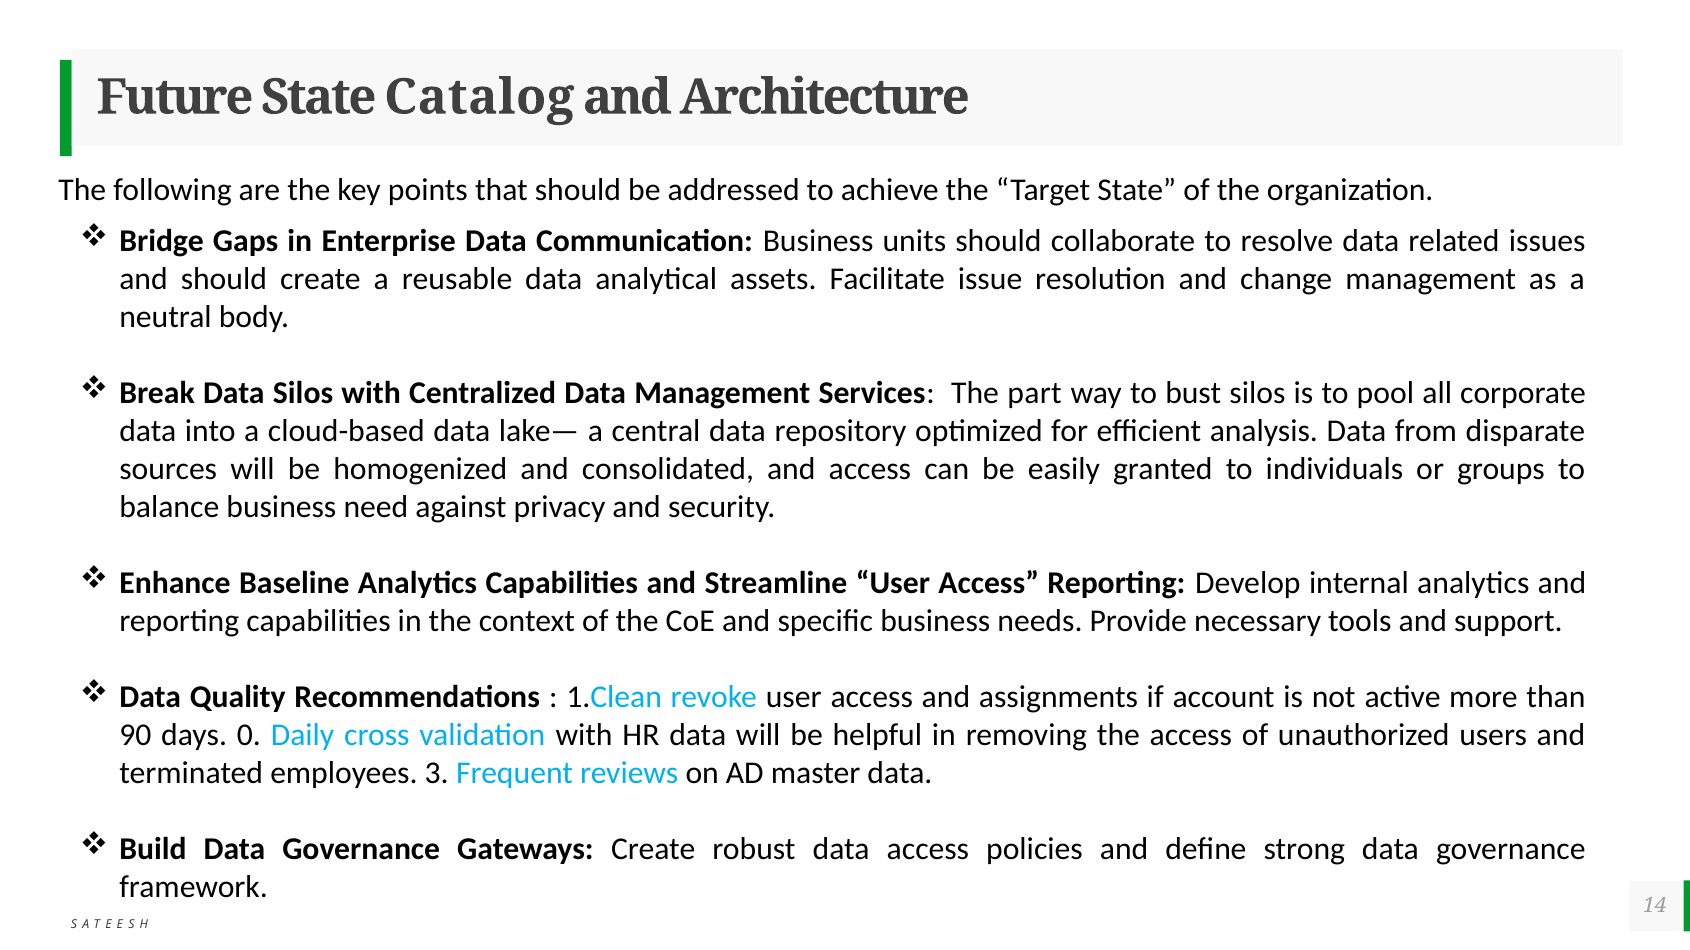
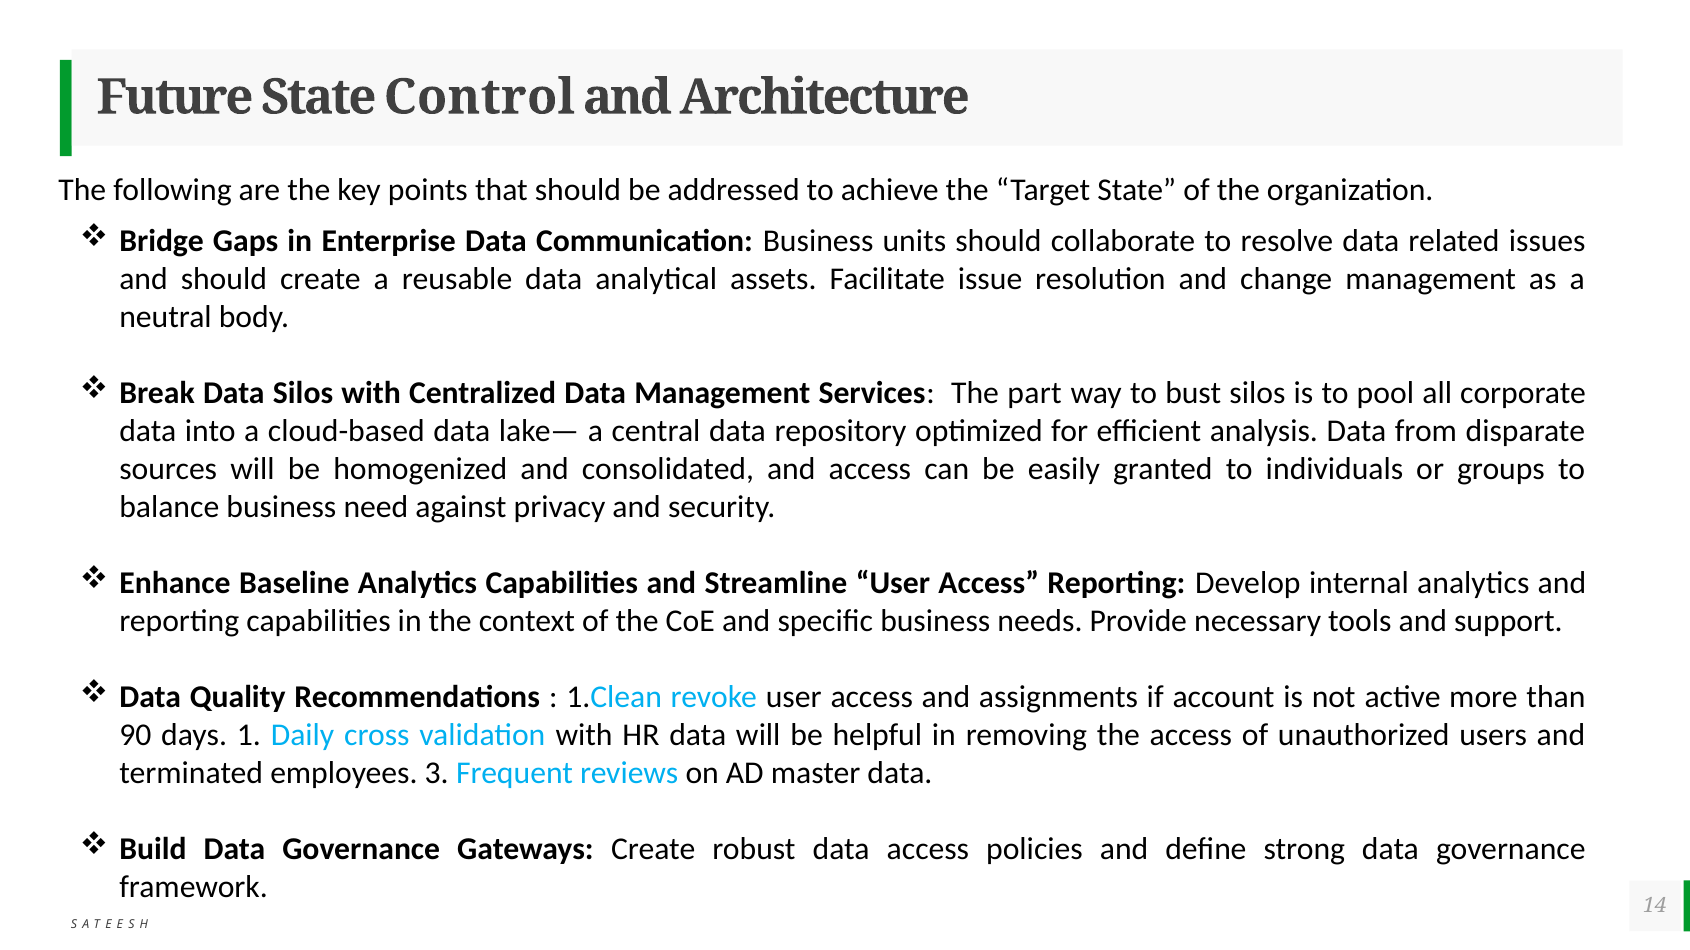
Catalog: Catalog -> Control
0: 0 -> 1
